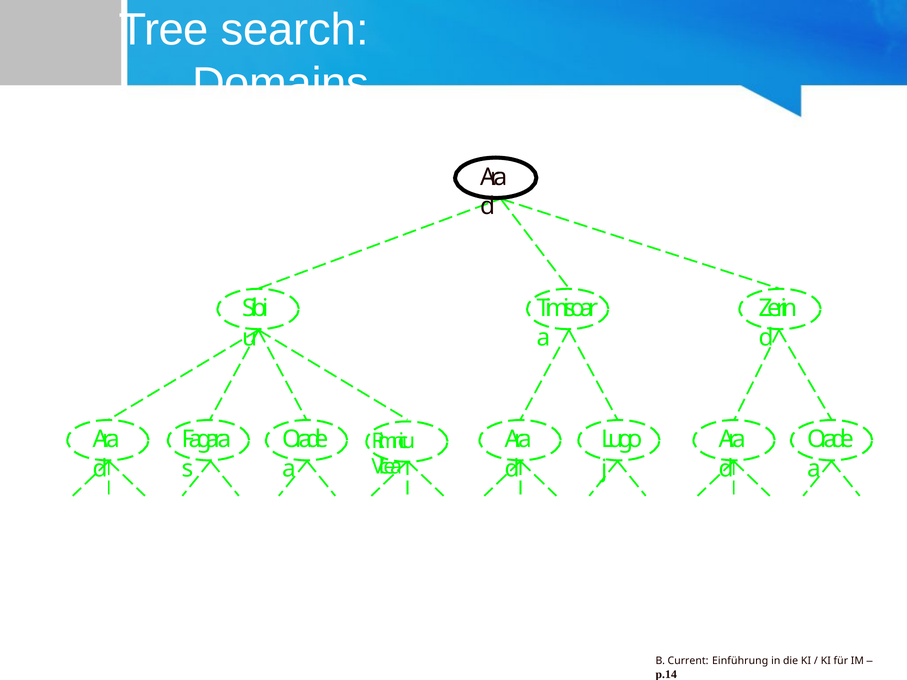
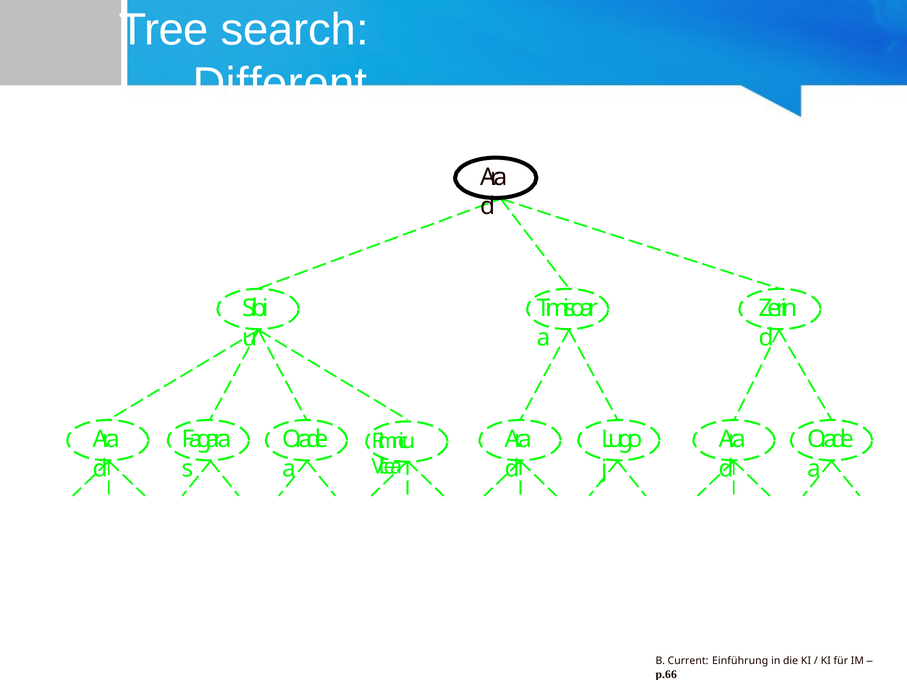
Domains: Domains -> Different
p.14: p.14 -> p.66
